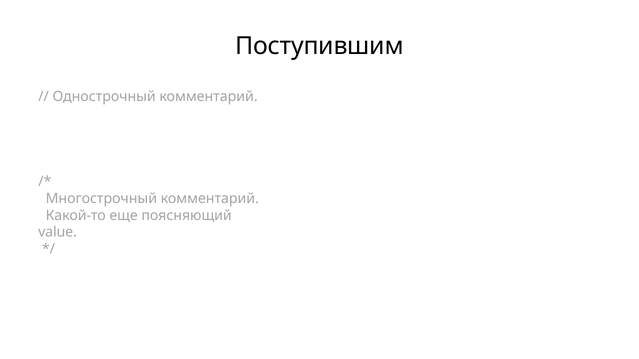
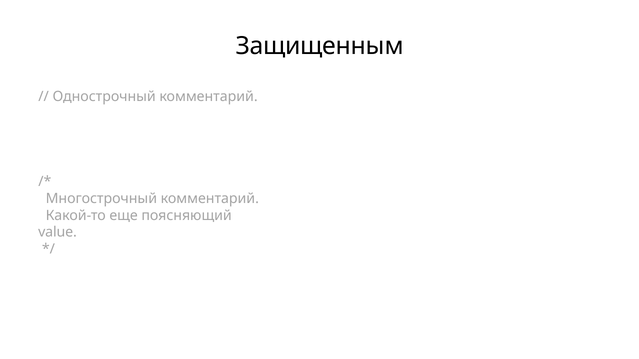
Поступившим: Поступившим -> Защищенным
